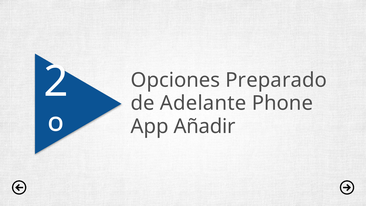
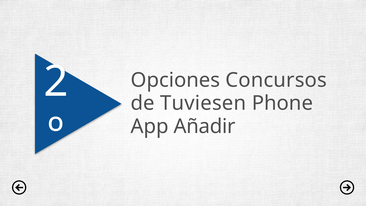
Preparado: Preparado -> Concursos
Adelante: Adelante -> Tuviesen
